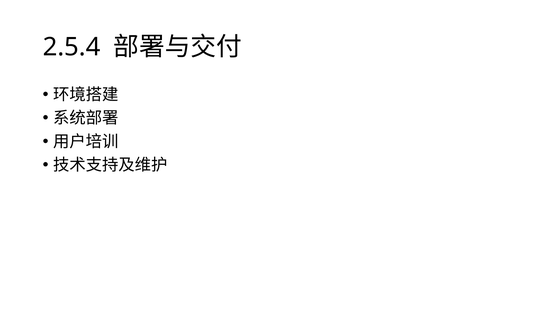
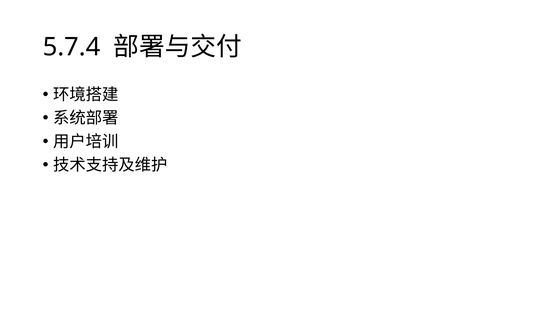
2.5.4: 2.5.4 -> 5.7.4
